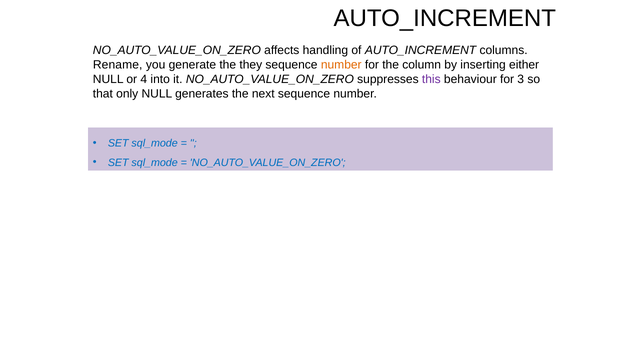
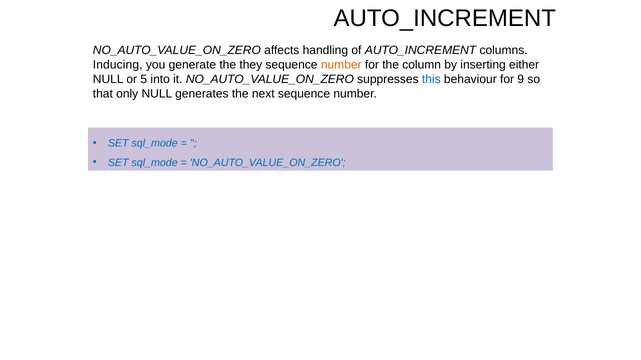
Rename: Rename -> Inducing
4: 4 -> 5
this colour: purple -> blue
3: 3 -> 9
